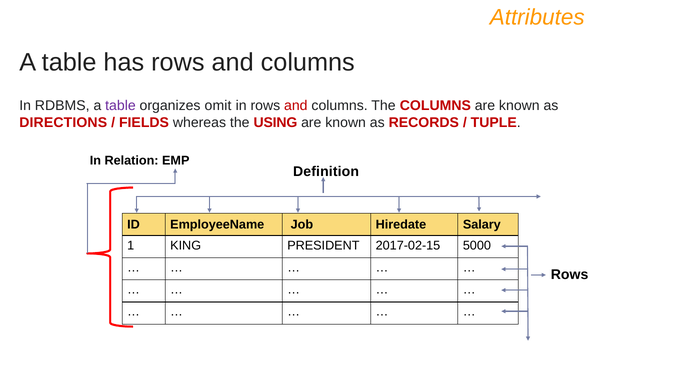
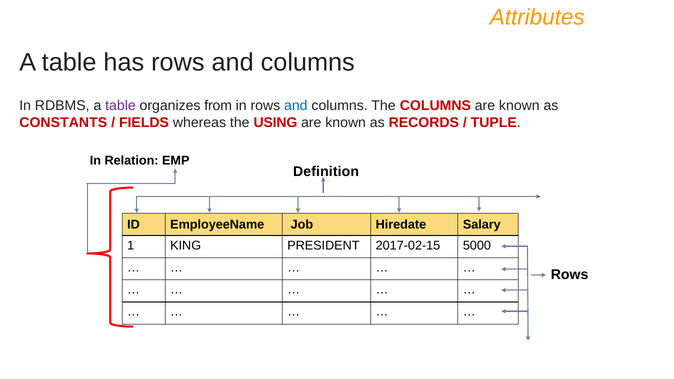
omit: omit -> from
and at (296, 106) colour: red -> blue
DIRECTIONS: DIRECTIONS -> CONSTANTS
